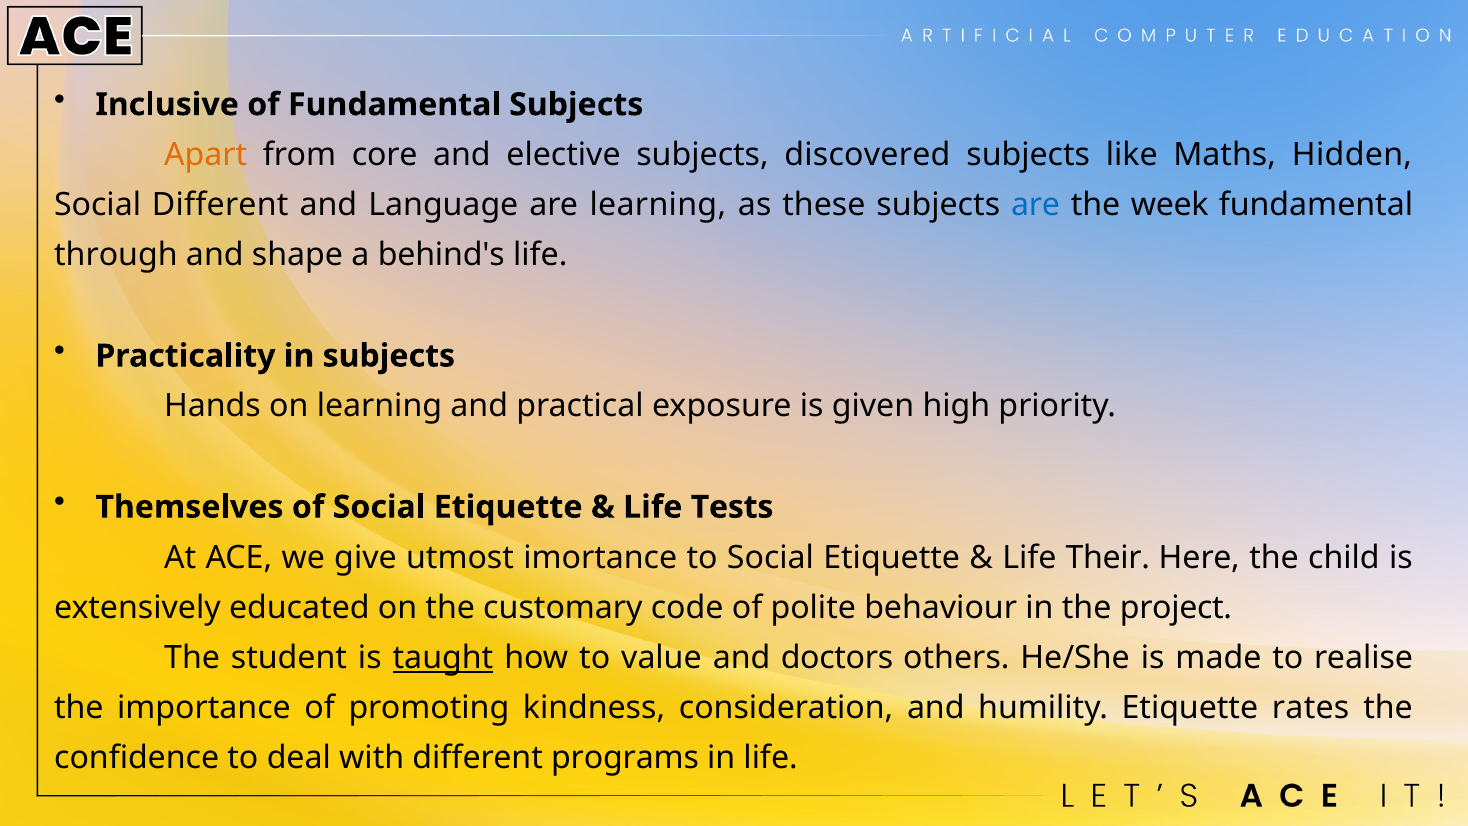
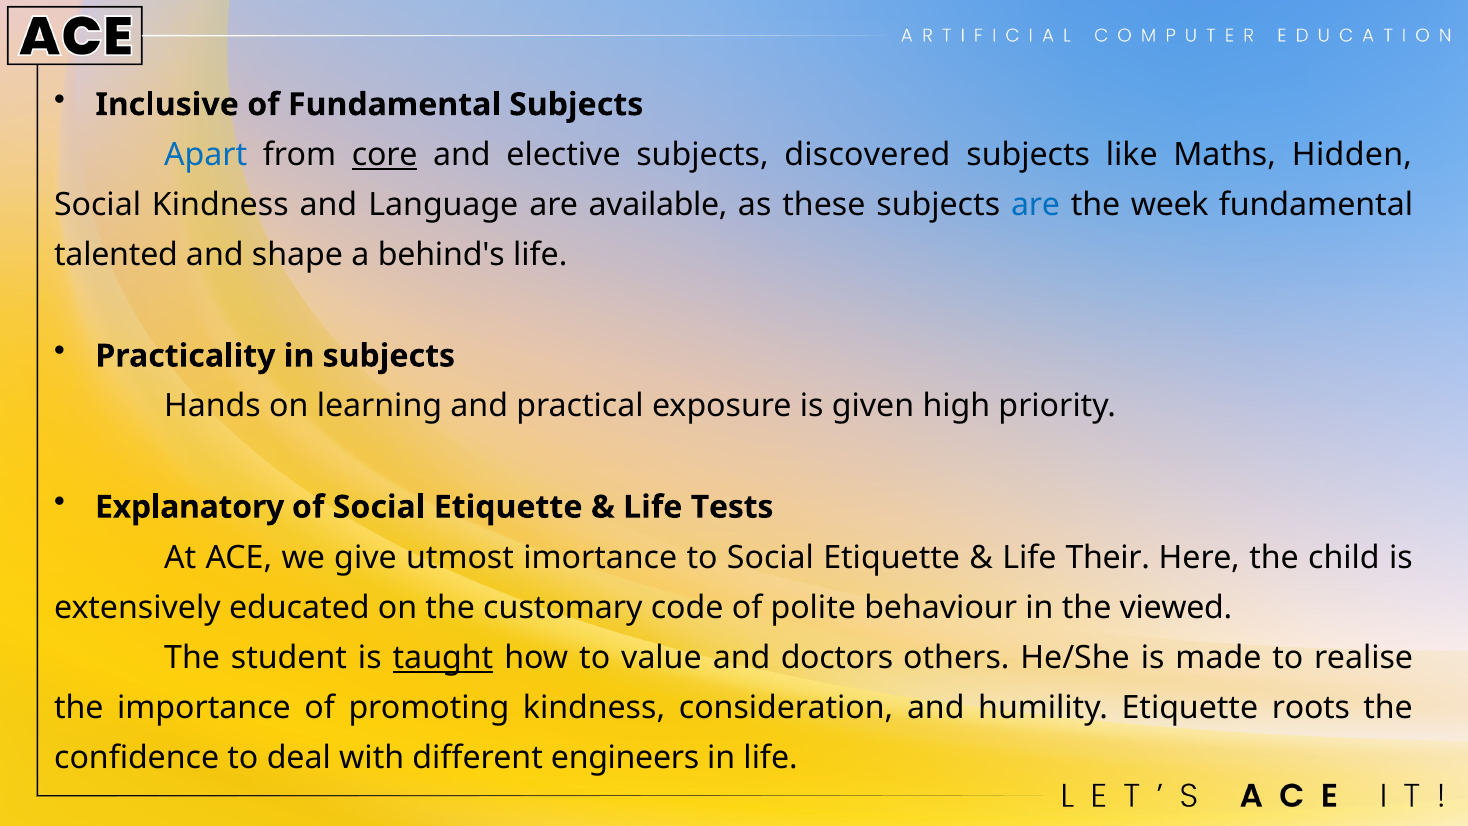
Apart colour: orange -> blue
core underline: none -> present
Social Different: Different -> Kindness
are learning: learning -> available
through: through -> talented
Themselves: Themselves -> Explanatory
project: project -> viewed
rates: rates -> roots
programs: programs -> engineers
